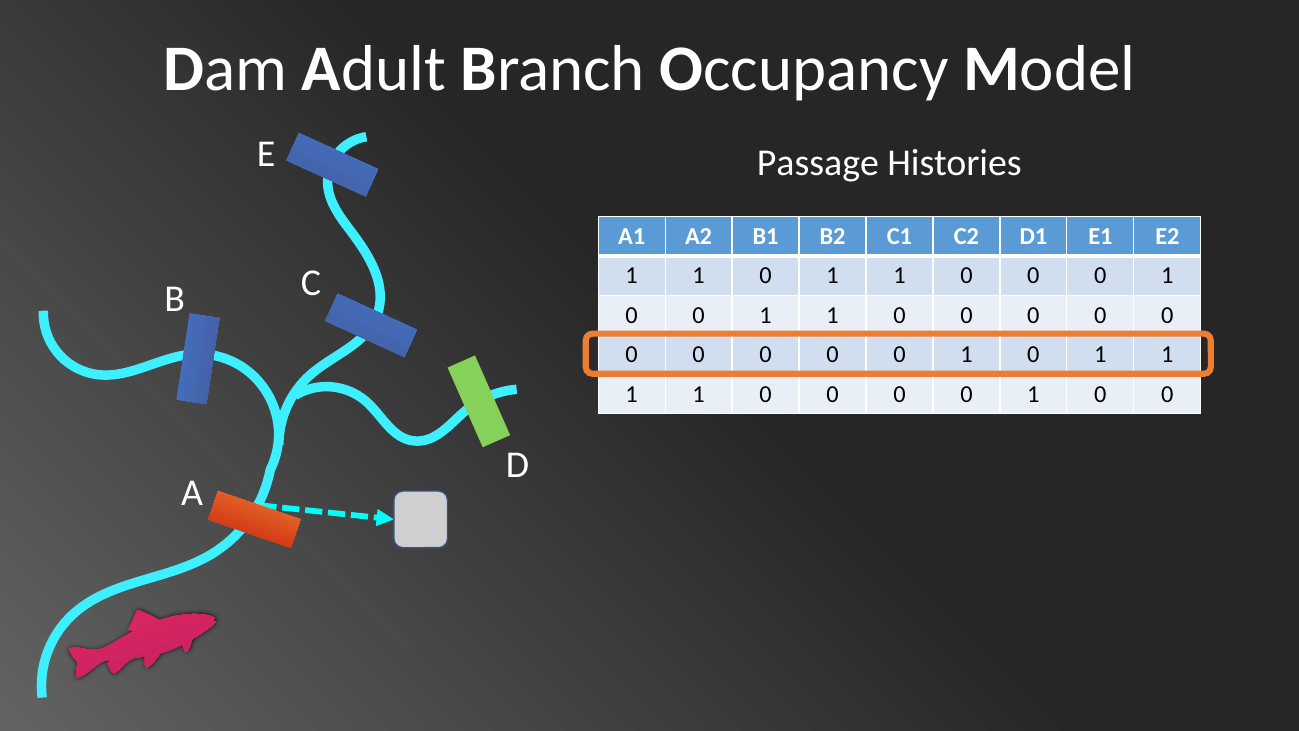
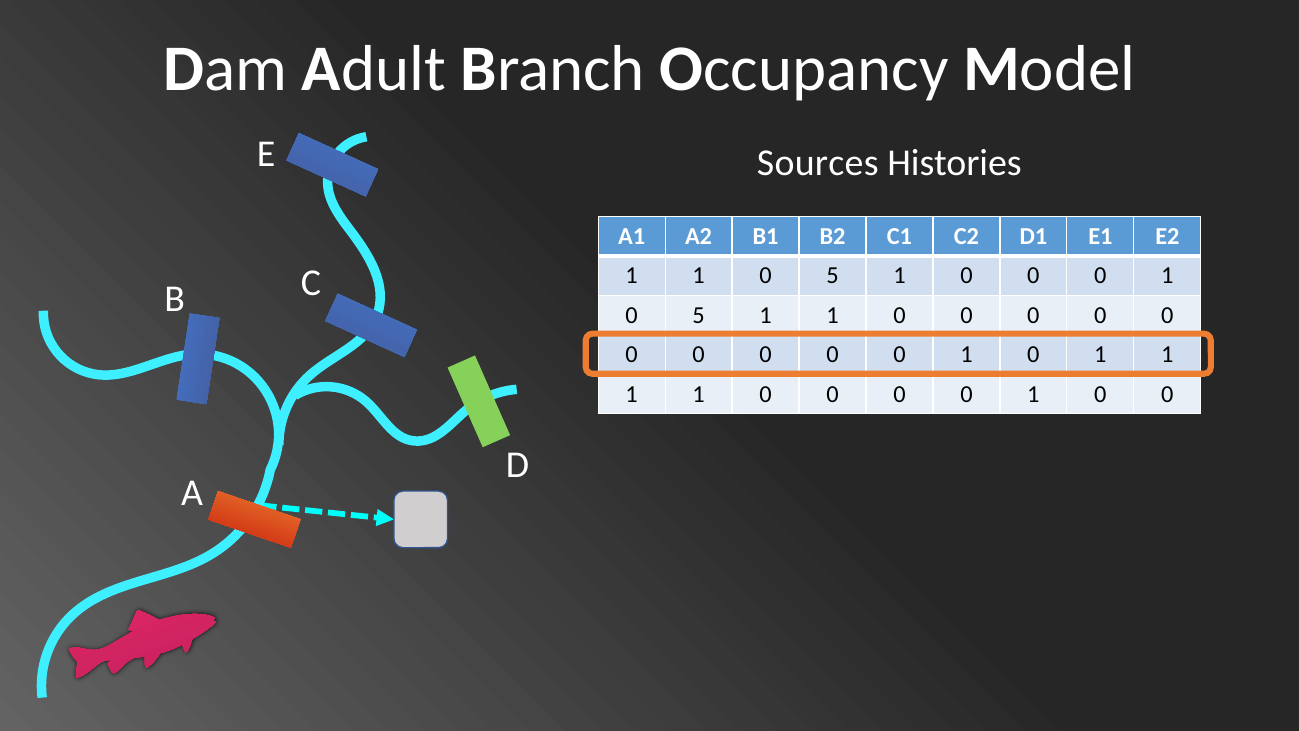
Passage: Passage -> Sources
1 1 0 1: 1 -> 5
0 at (699, 315): 0 -> 5
